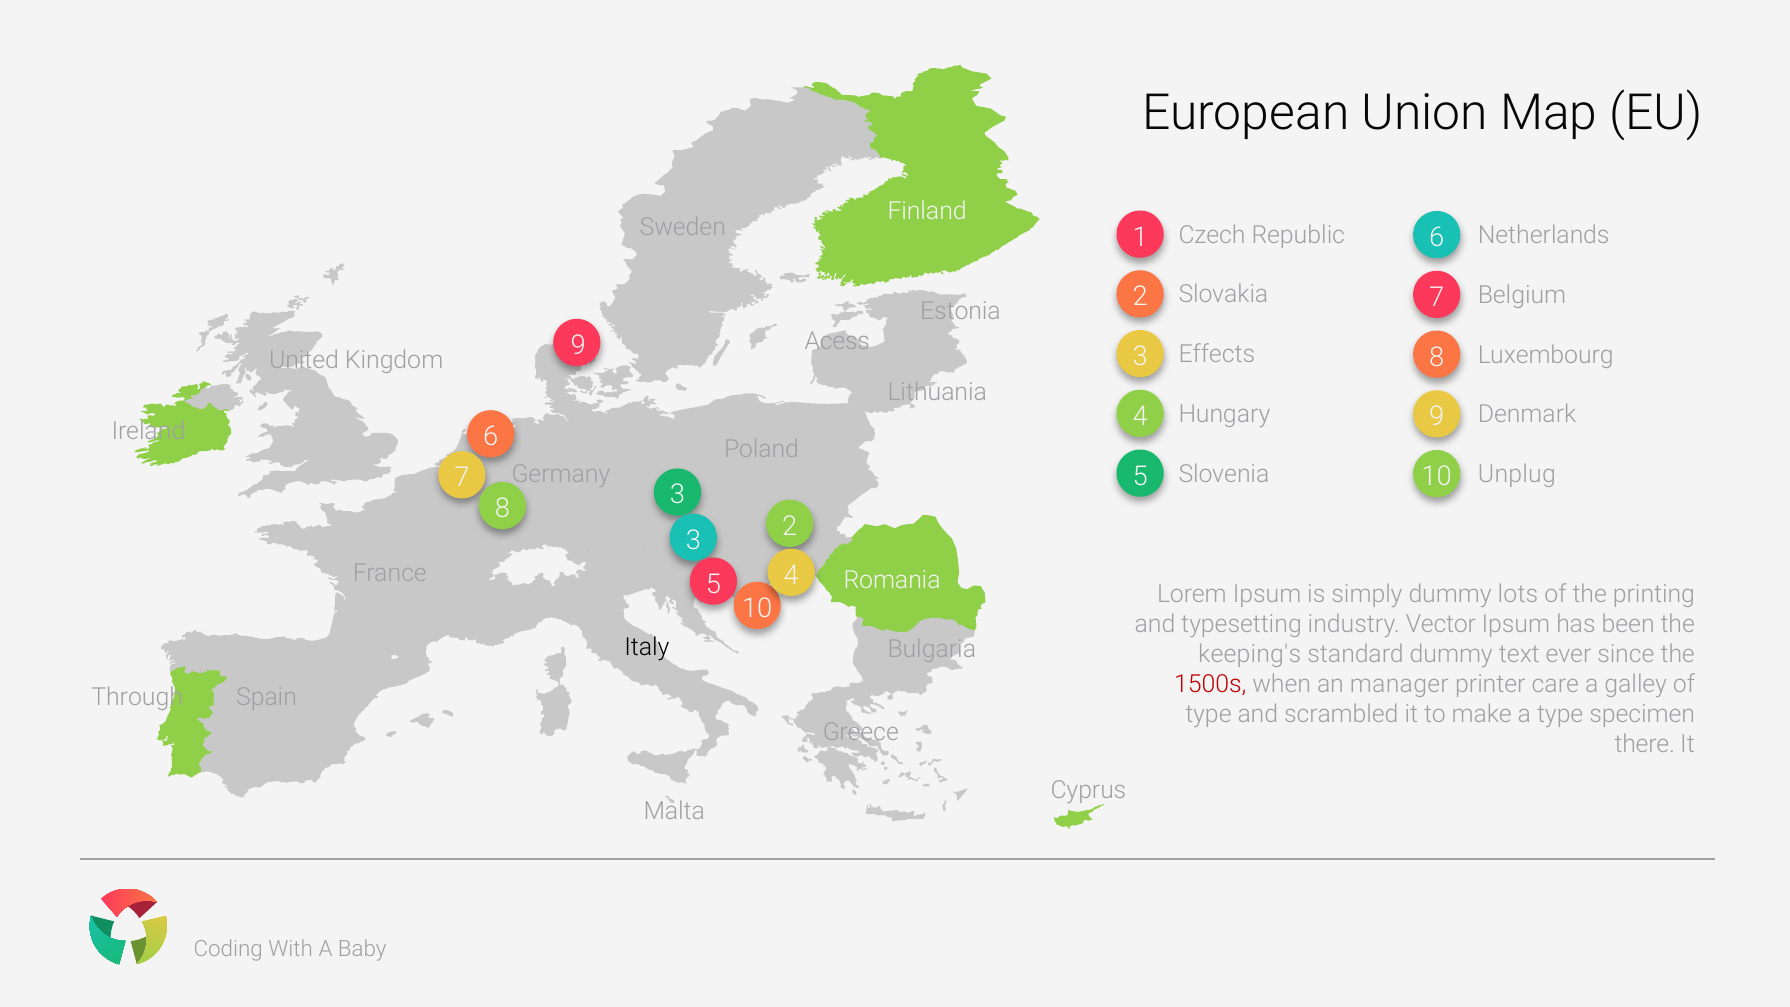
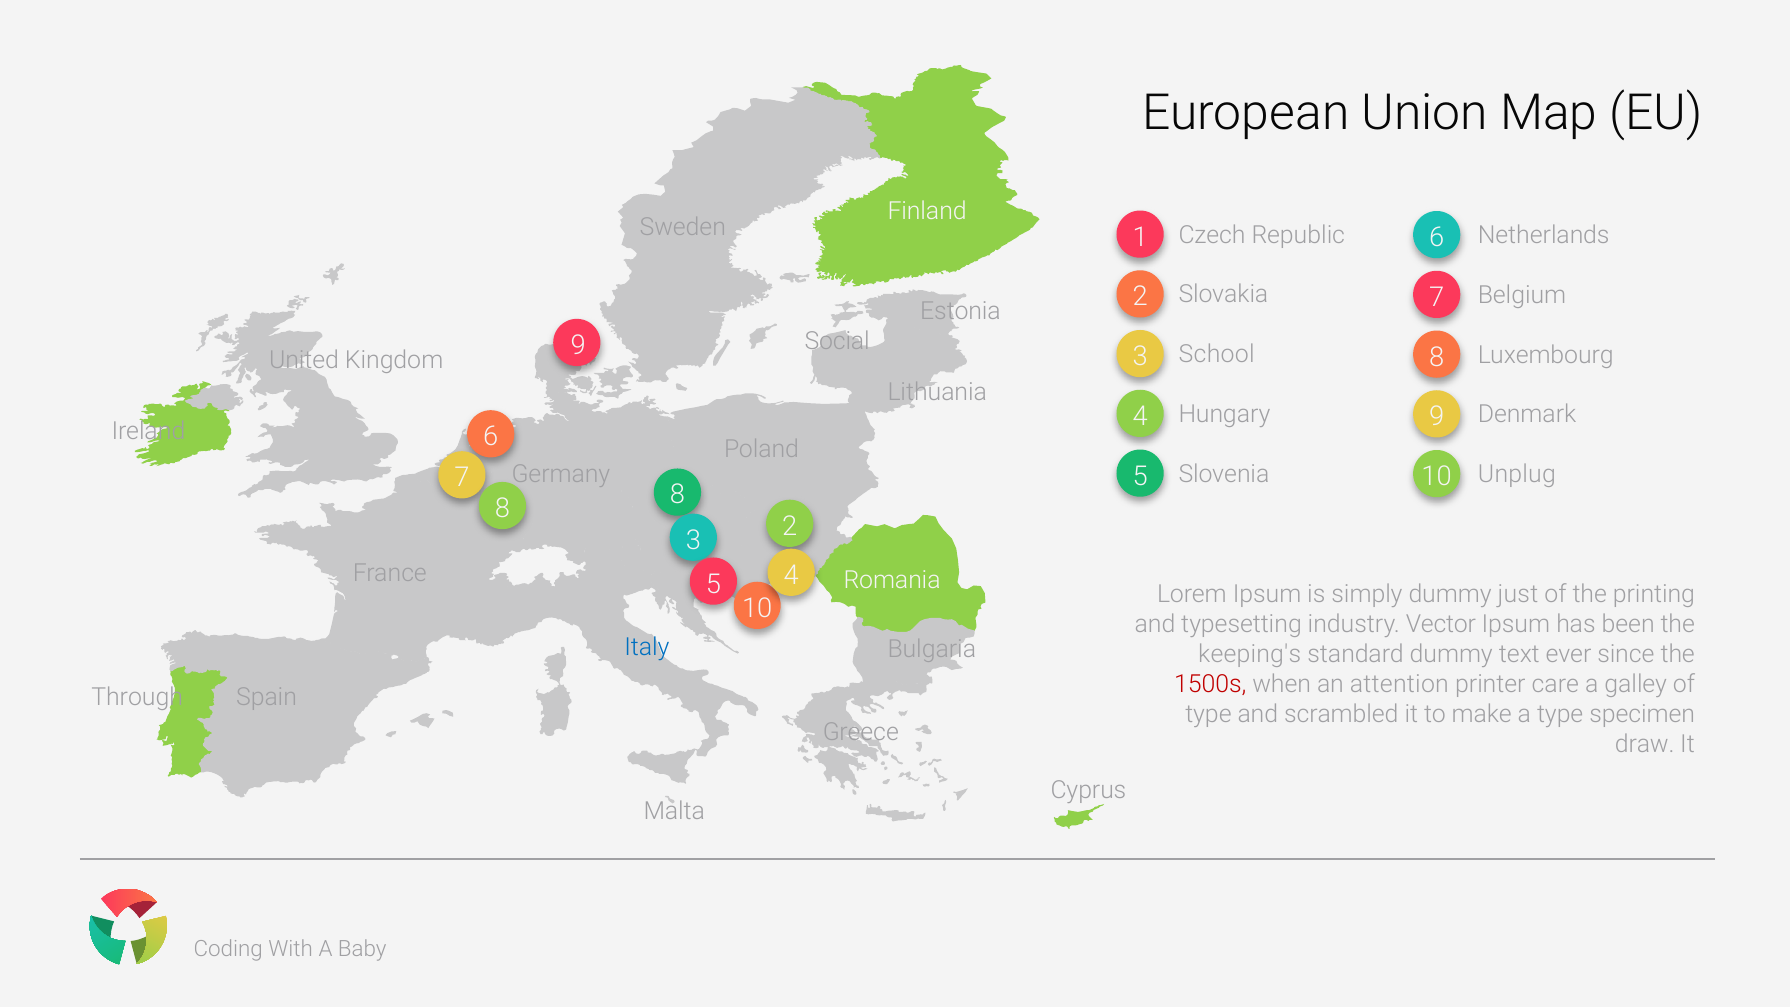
Acess: Acess -> Social
Effects: Effects -> School
8 3: 3 -> 8
lots: lots -> just
Italy colour: black -> blue
manager: manager -> attention
there: there -> draw
